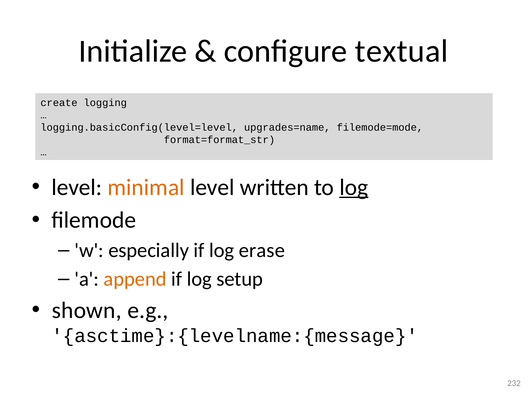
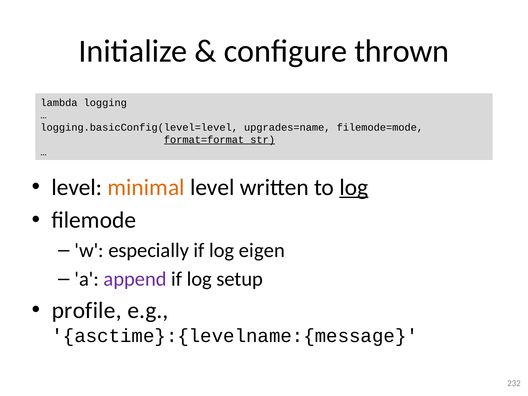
textual: textual -> thrown
create: create -> lambda
format=format_str underline: none -> present
erase: erase -> eigen
append colour: orange -> purple
shown: shown -> profile
